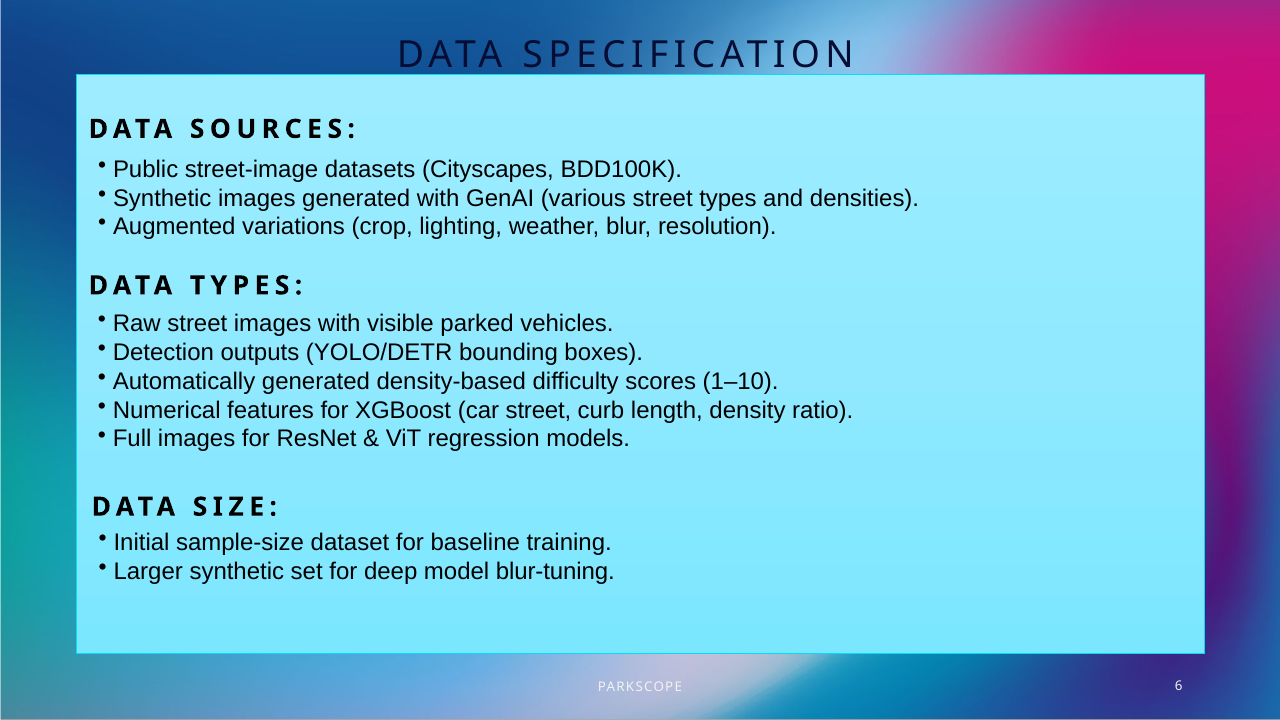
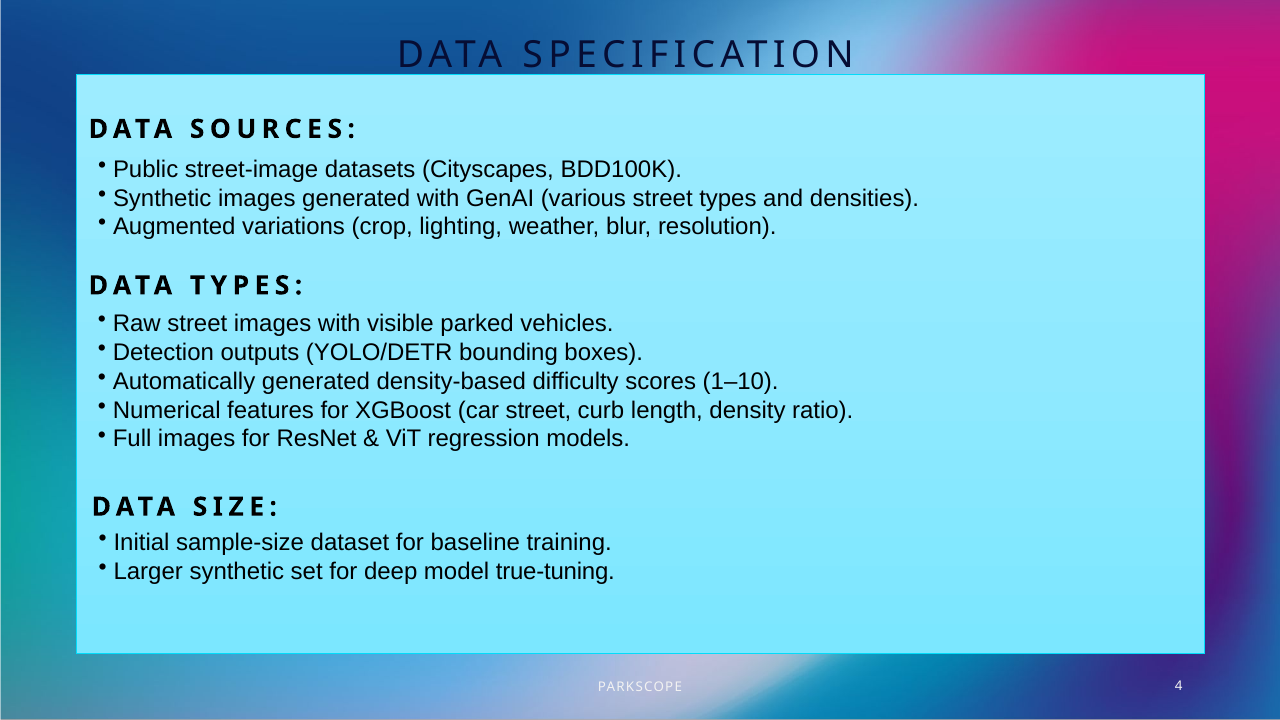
blur-tuning: blur-tuning -> true-tuning
6: 6 -> 4
